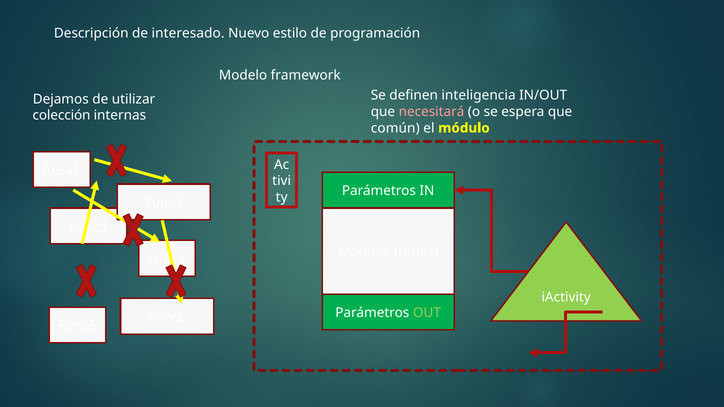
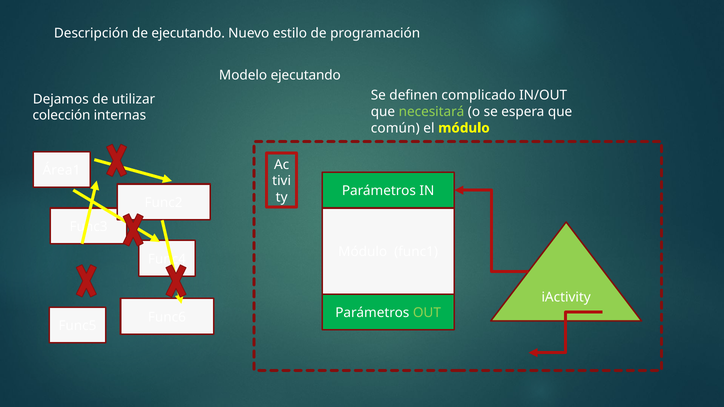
de interesado: interesado -> ejecutando
Modelo framework: framework -> ejecutando
inteligencia: inteligencia -> complicado
necesitará colour: pink -> light green
